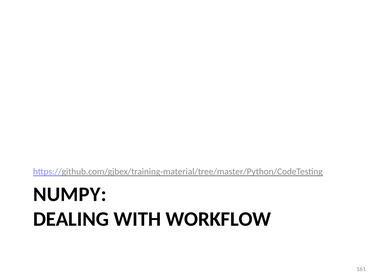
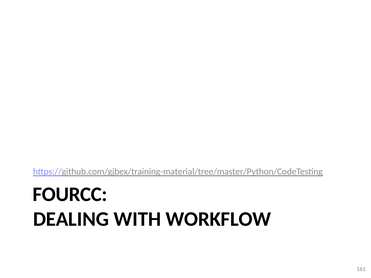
NUMPY: NUMPY -> FOURCC
